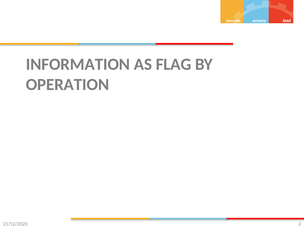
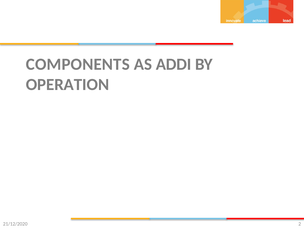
INFORMATION: INFORMATION -> COMPONENTS
FLAG: FLAG -> ADDI
